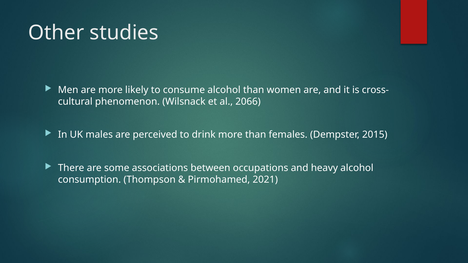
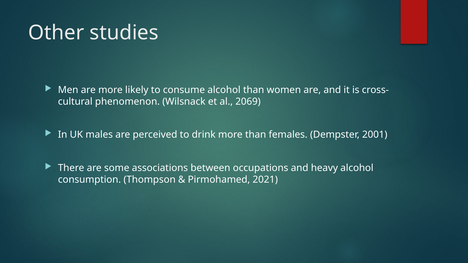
2066: 2066 -> 2069
2015: 2015 -> 2001
